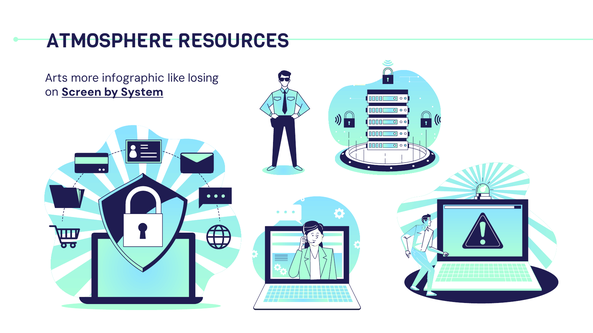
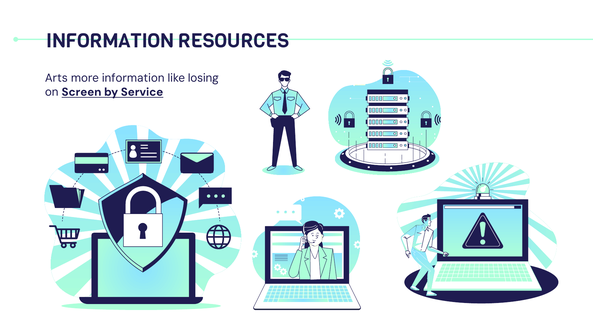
ATMOSPHERE at (110, 41): ATMOSPHERE -> INFORMATION
more infographic: infographic -> information
System: System -> Service
